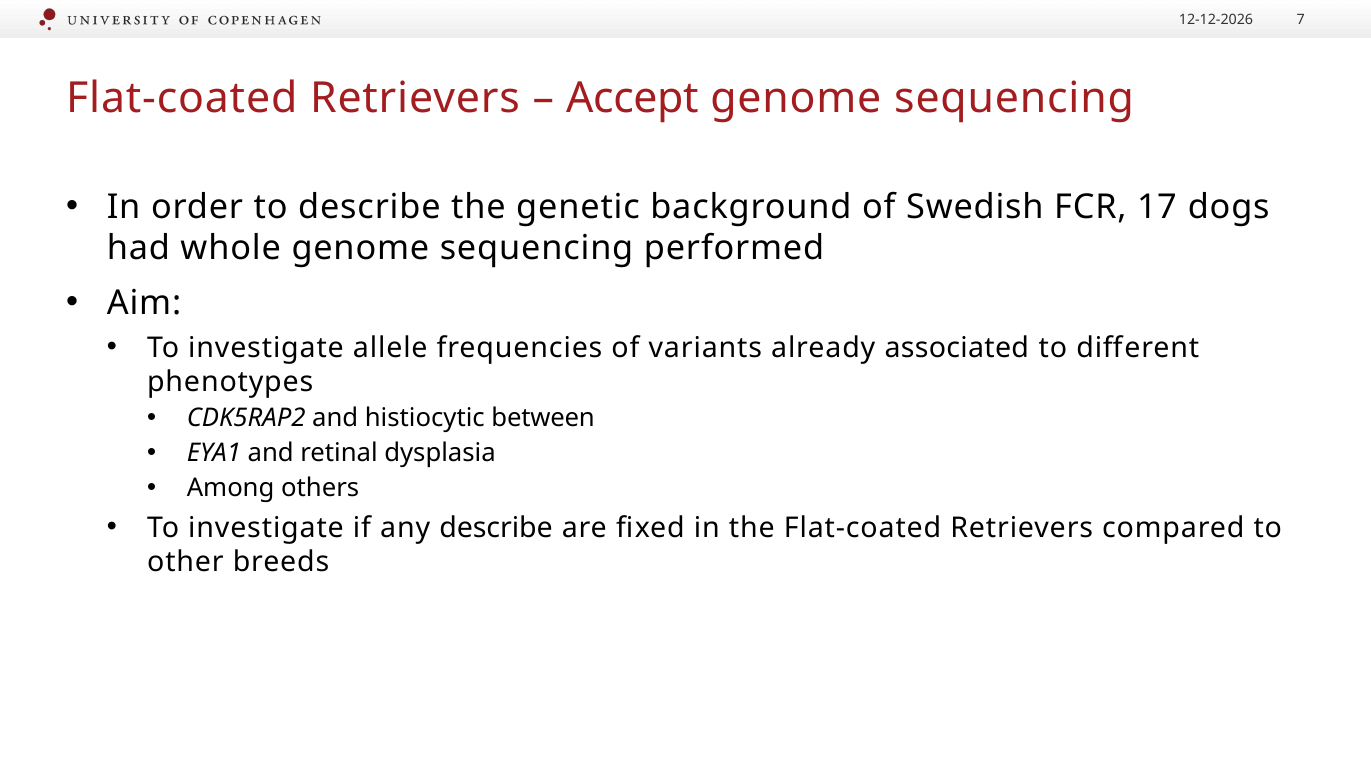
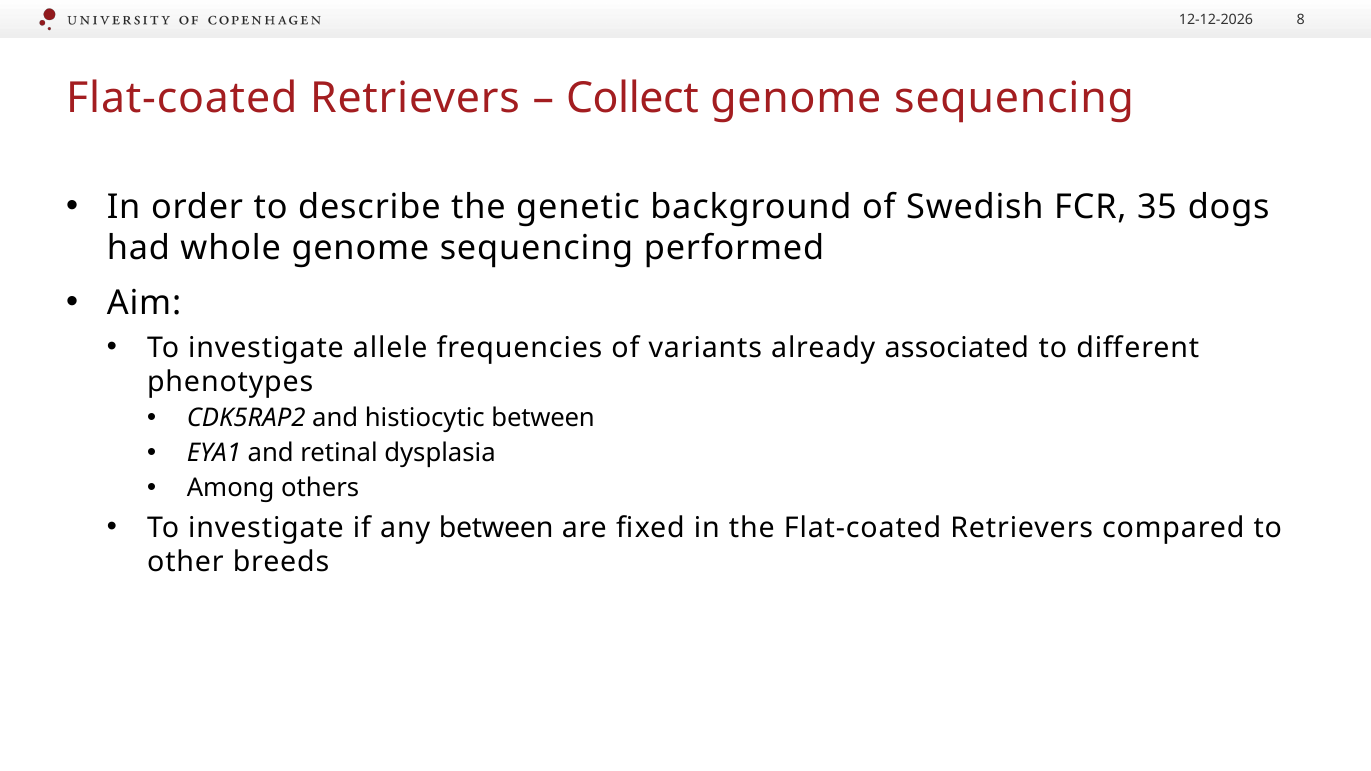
7: 7 -> 8
Accept: Accept -> Collect
17: 17 -> 35
any describe: describe -> between
